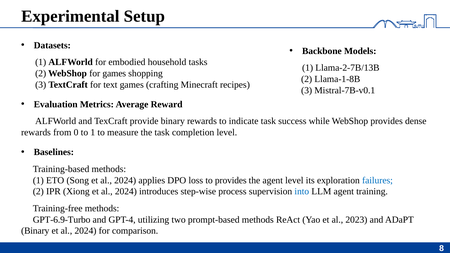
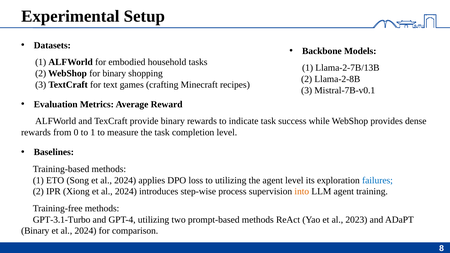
for games: games -> binary
Llama-1-8B: Llama-1-8B -> Llama-2-8B
to provides: provides -> utilizing
into colour: blue -> orange
GPT-6.9-Turbo: GPT-6.9-Turbo -> GPT-3.1-Turbo
